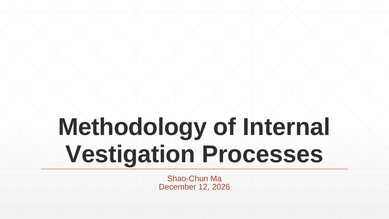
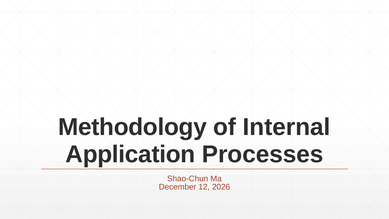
Vestigation: Vestigation -> Application
